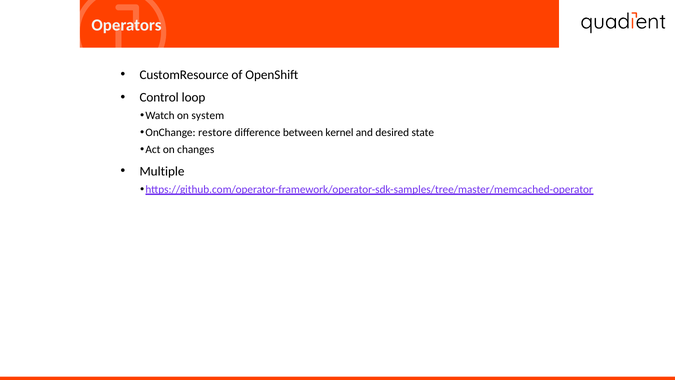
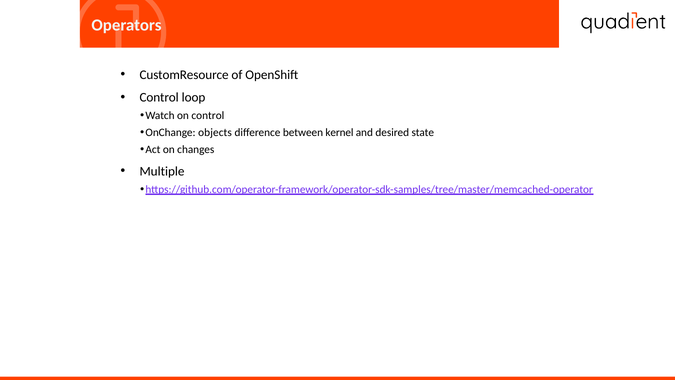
on system: system -> control
restore: restore -> objects
